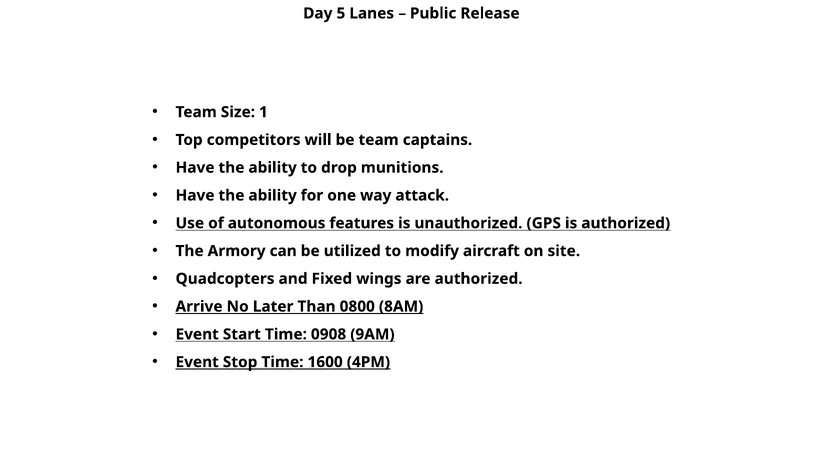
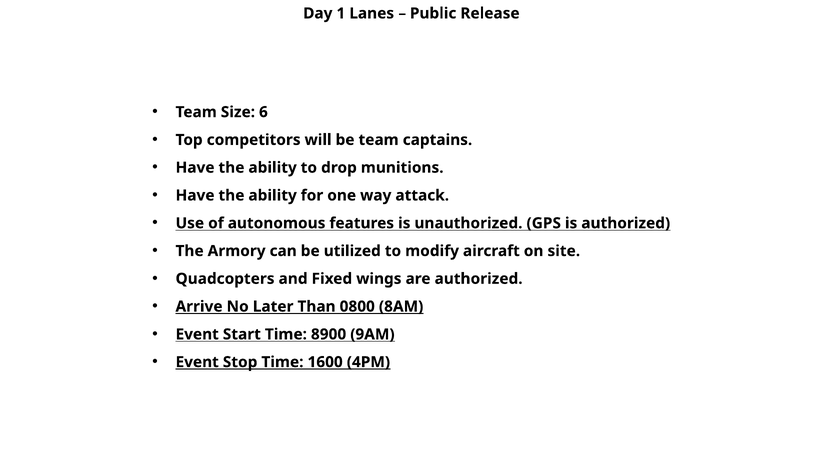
5: 5 -> 1
1: 1 -> 6
0908: 0908 -> 8900
